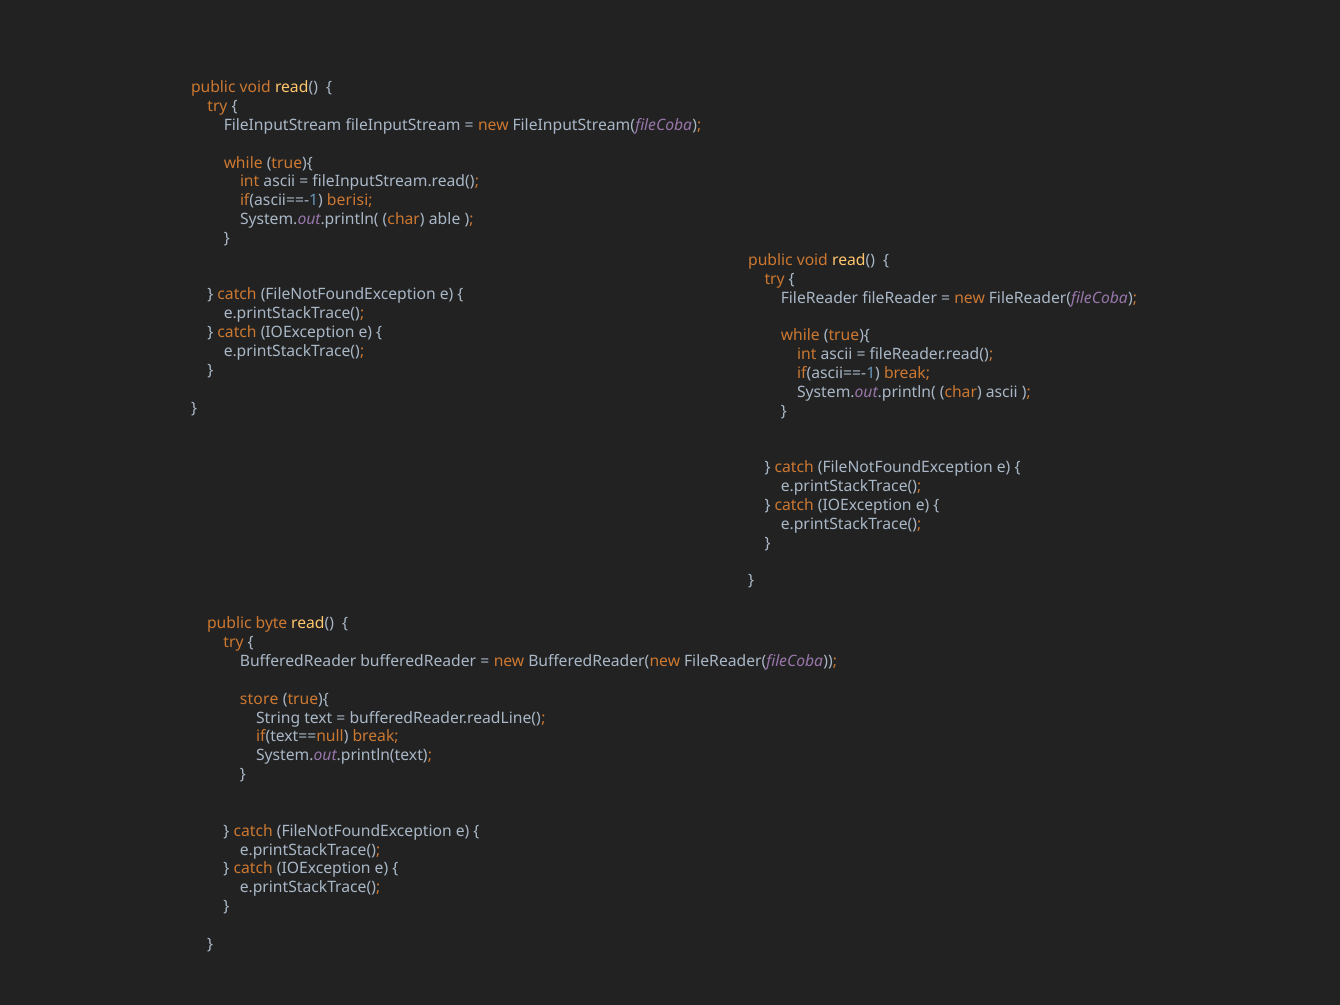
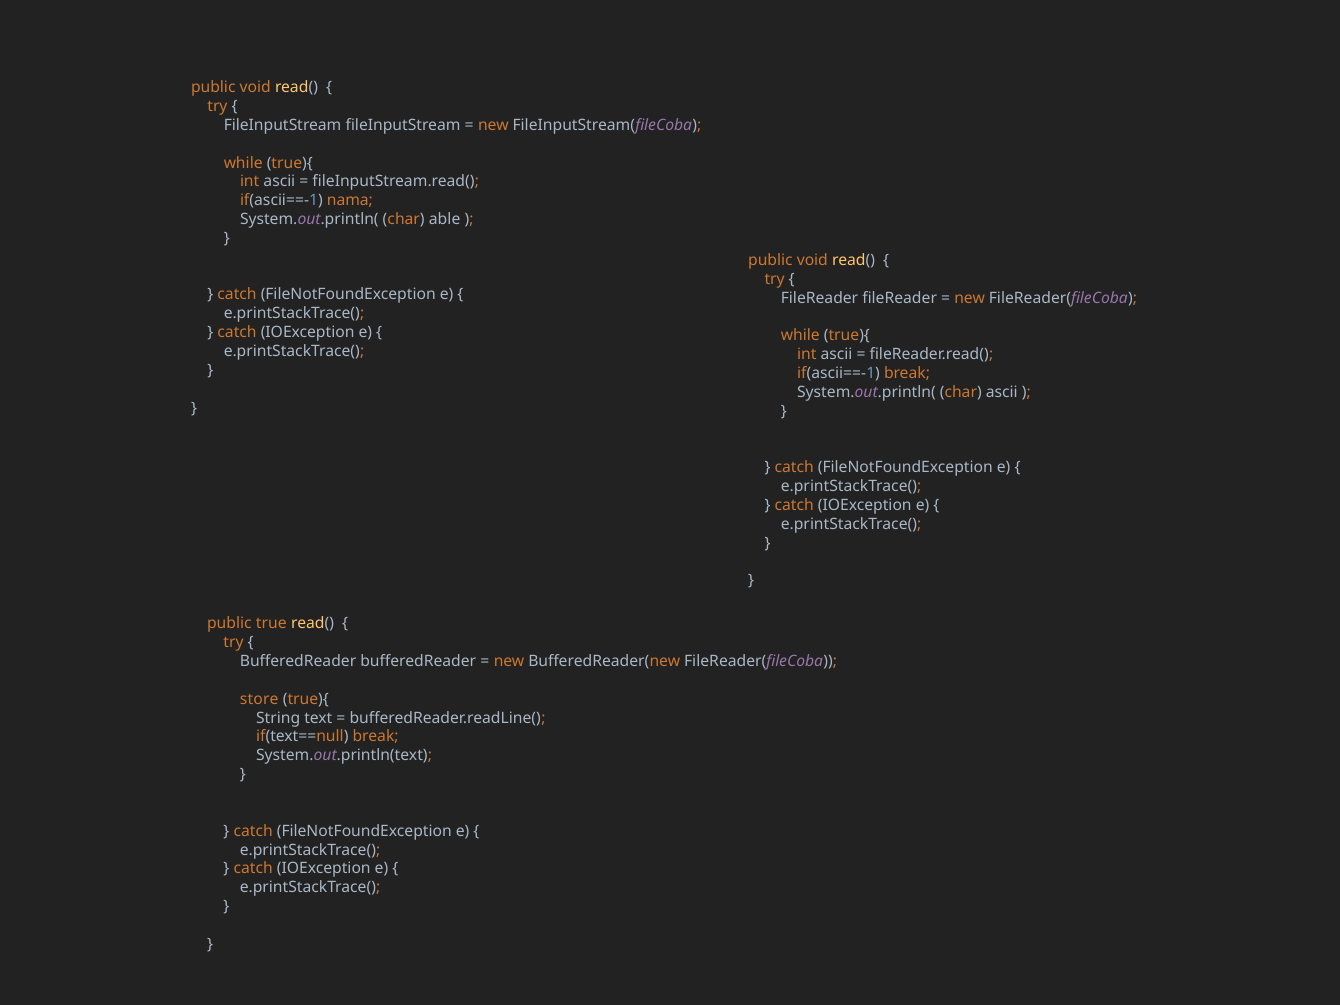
berisi: berisi -> nama
byte: byte -> true
